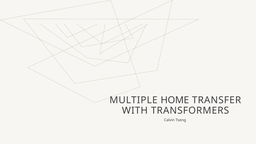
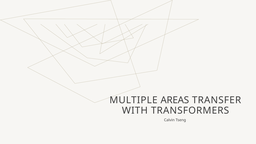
HOME: HOME -> AREAS
